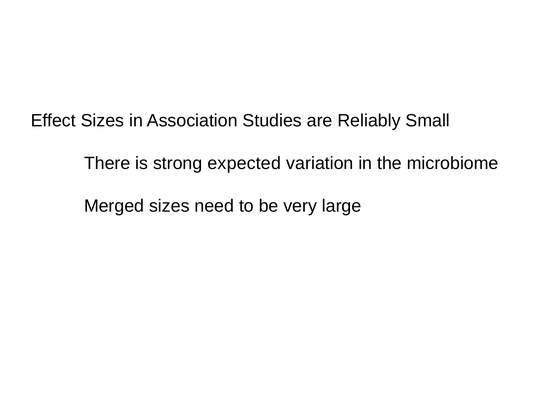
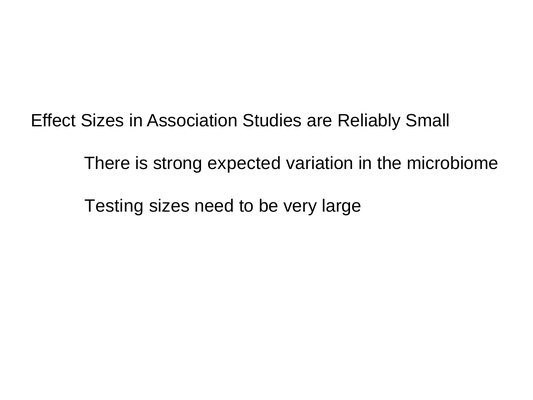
Merged: Merged -> Testing
